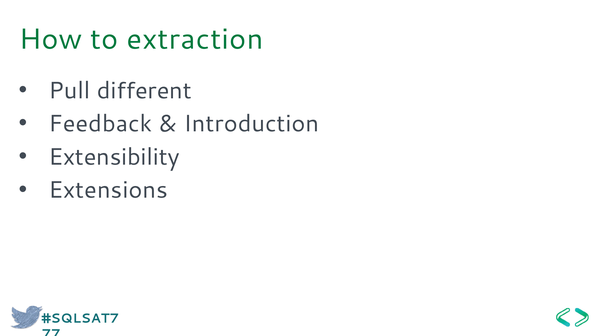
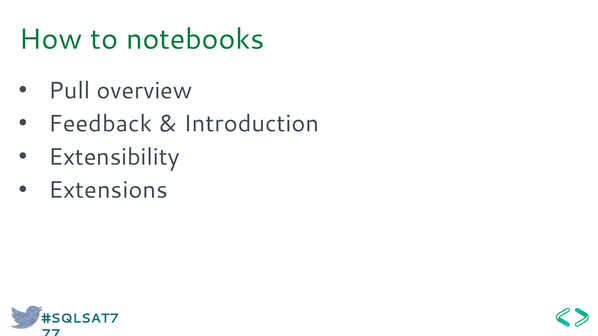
extraction: extraction -> notebooks
different: different -> overview
